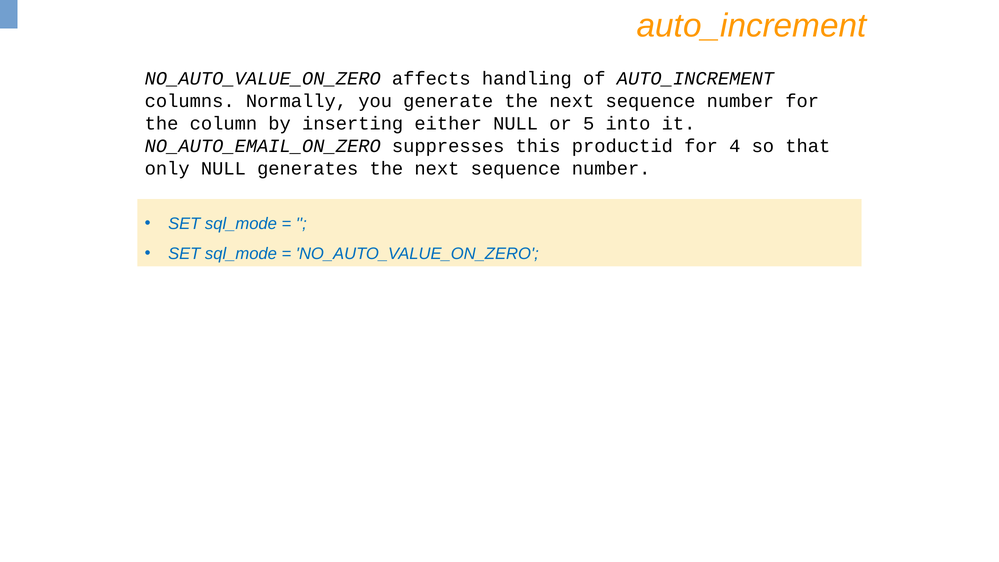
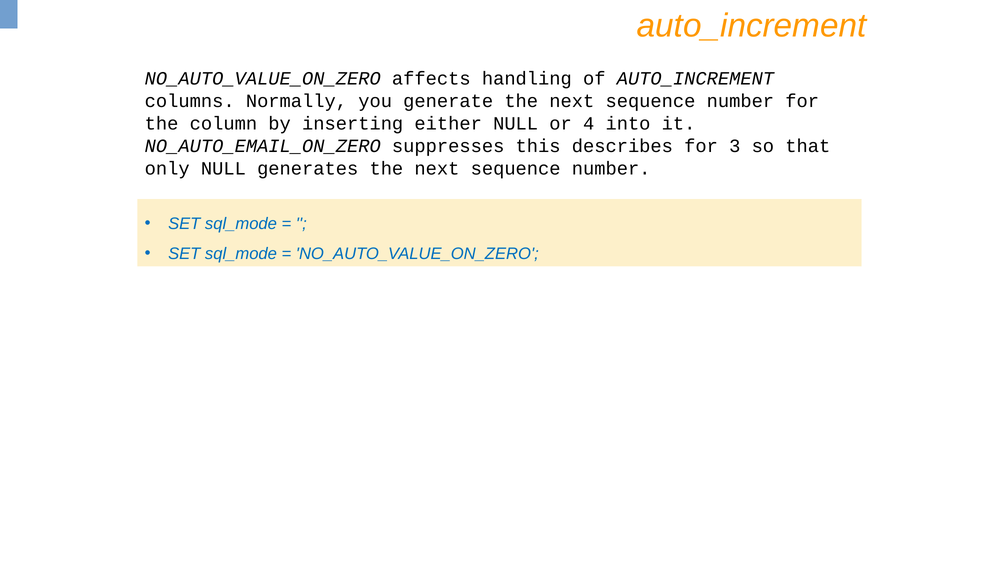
5: 5 -> 4
productid: productid -> describes
4: 4 -> 3
